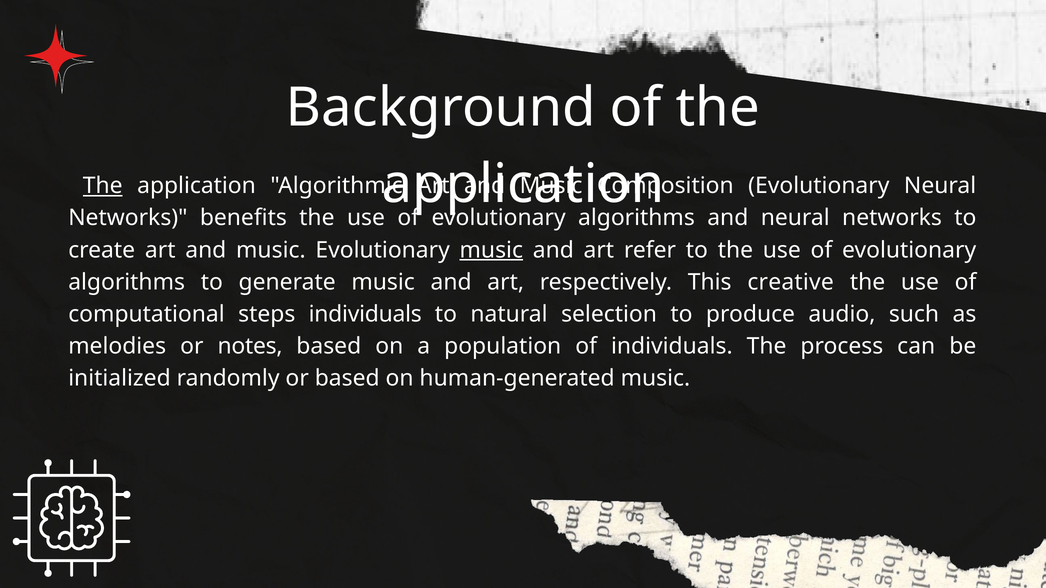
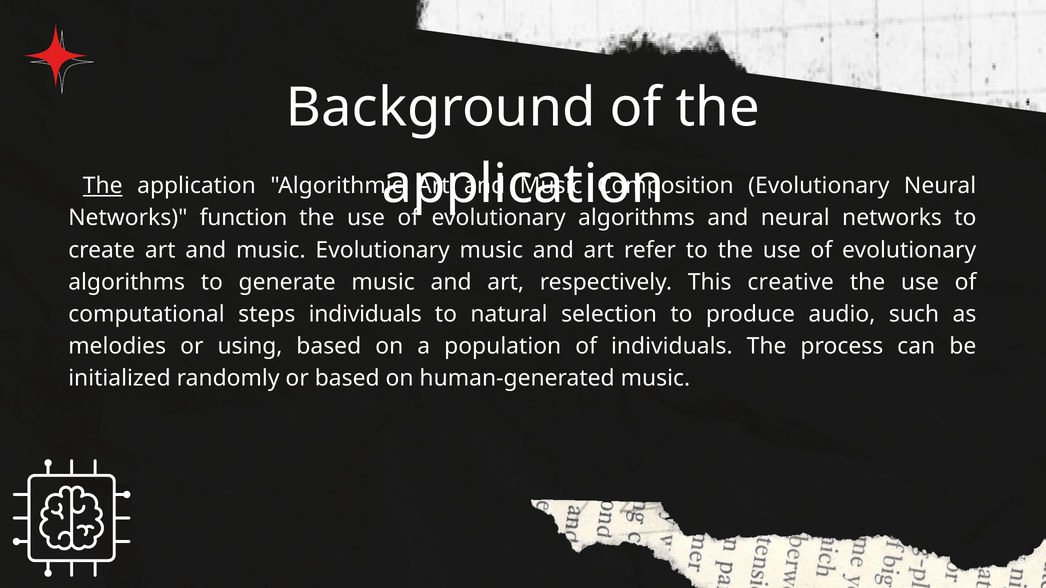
benefits: benefits -> function
music at (491, 250) underline: present -> none
notes: notes -> using
